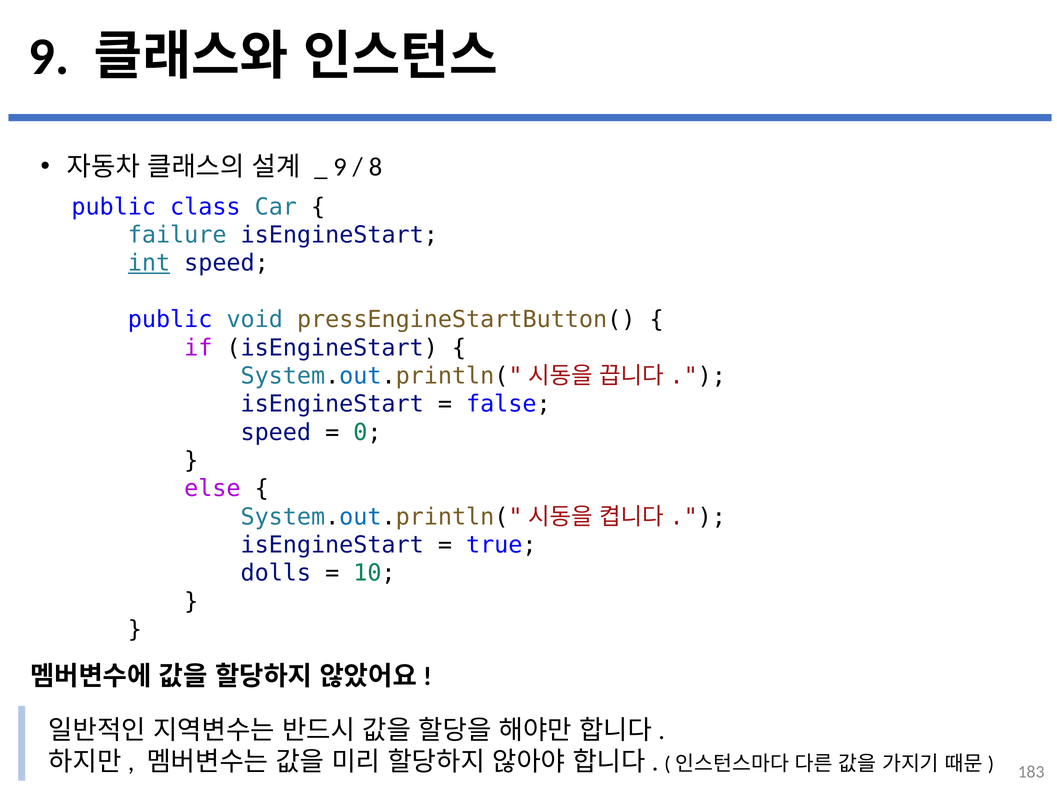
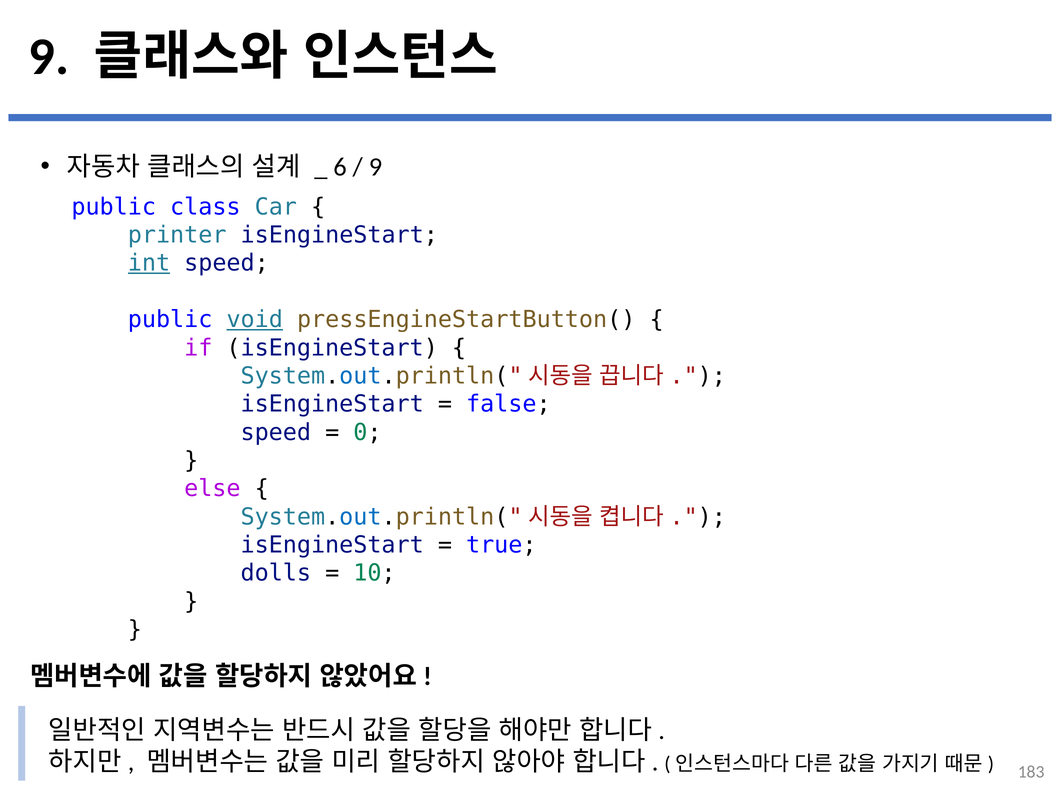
9 at (340, 167): 9 -> 6
8 at (375, 167): 8 -> 9
failure: failure -> printer
void underline: none -> present
